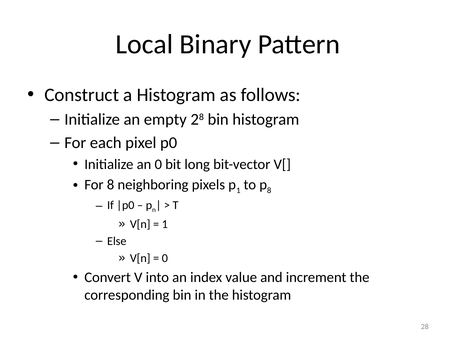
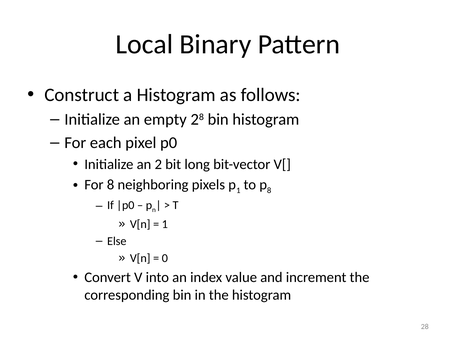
an 0: 0 -> 2
